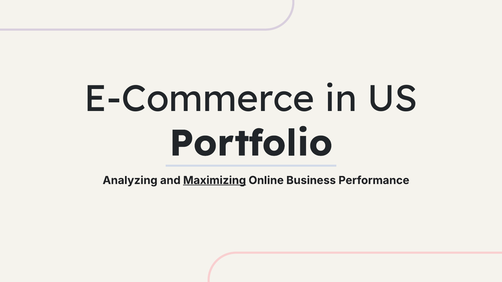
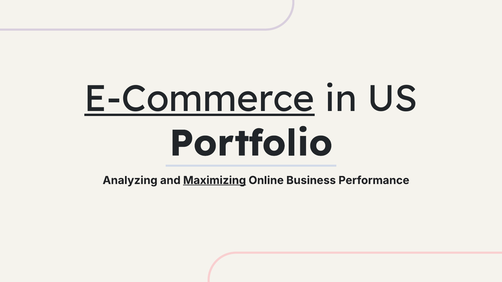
E-Commerce underline: none -> present
